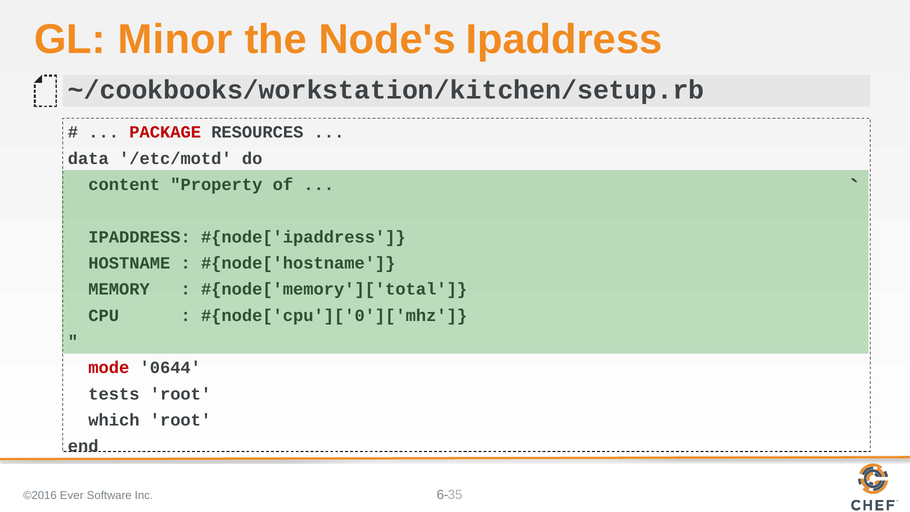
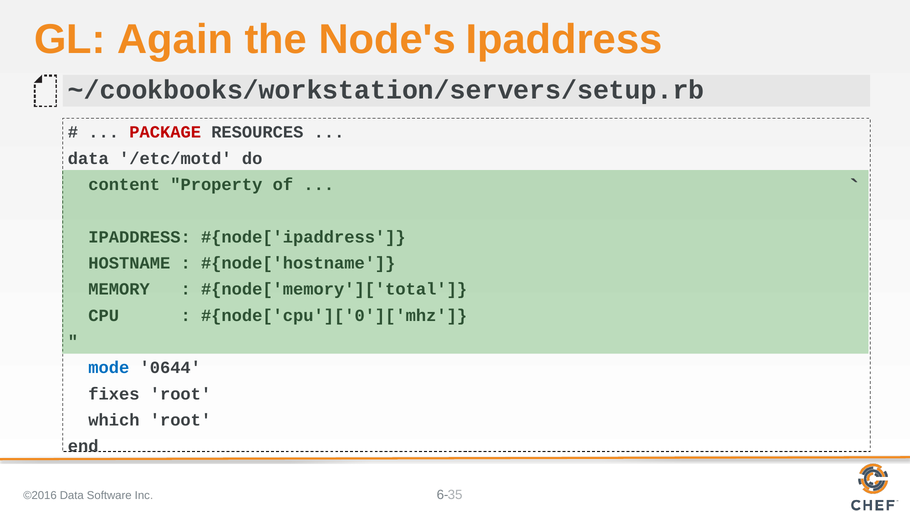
Minor: Minor -> Again
~/cookbooks/workstation/kitchen/setup.rb: ~/cookbooks/workstation/kitchen/setup.rb -> ~/cookbooks/workstation/servers/setup.rb
mode colour: red -> blue
tests: tests -> fixes
©2016 Ever: Ever -> Data
